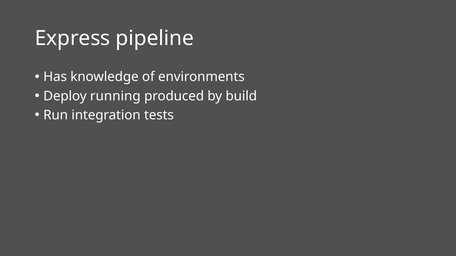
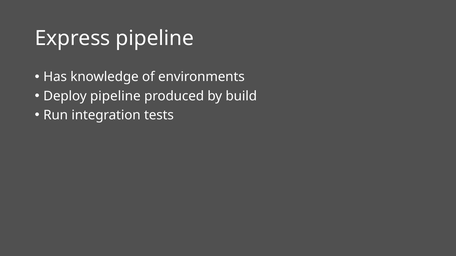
Deploy running: running -> pipeline
